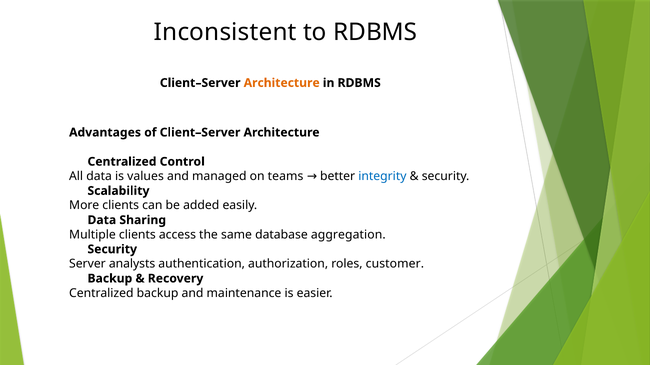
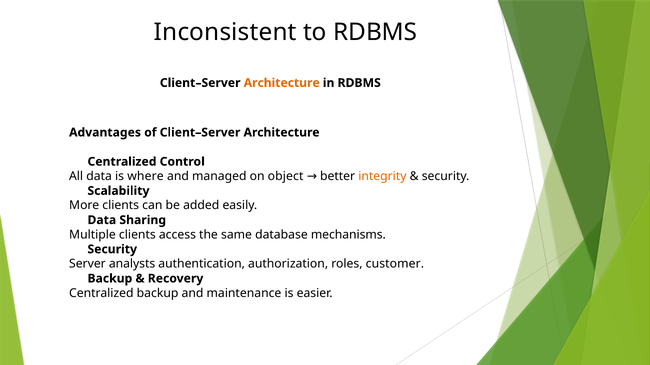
values: values -> where
teams: teams -> object
integrity colour: blue -> orange
aggregation: aggregation -> mechanisms
